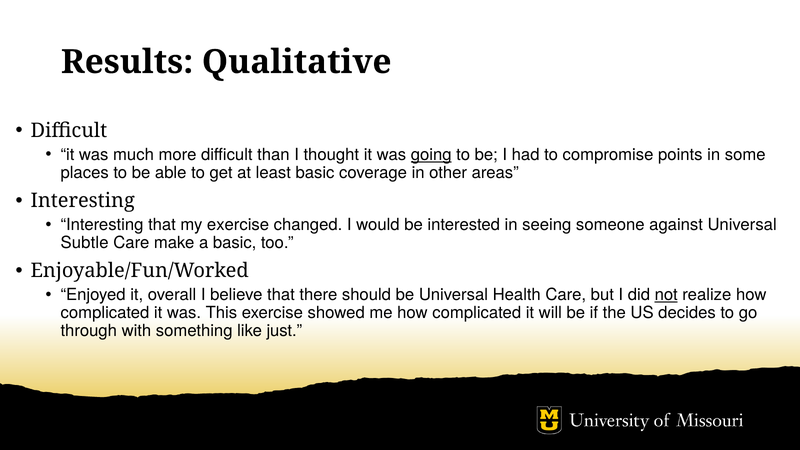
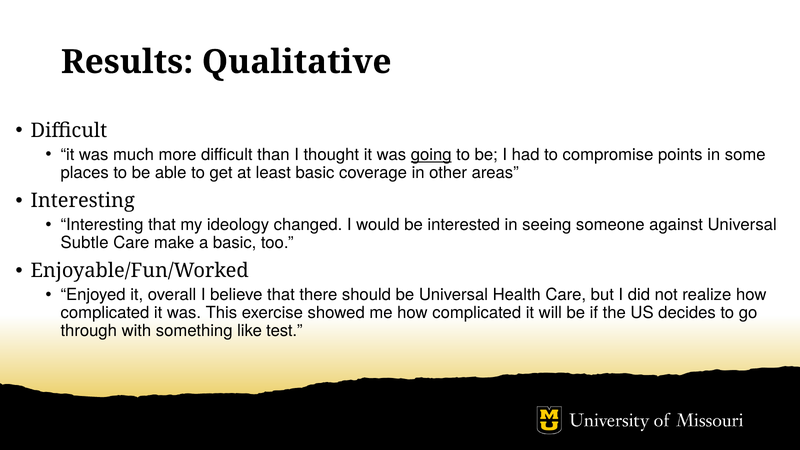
my exercise: exercise -> ideology
not underline: present -> none
just: just -> test
